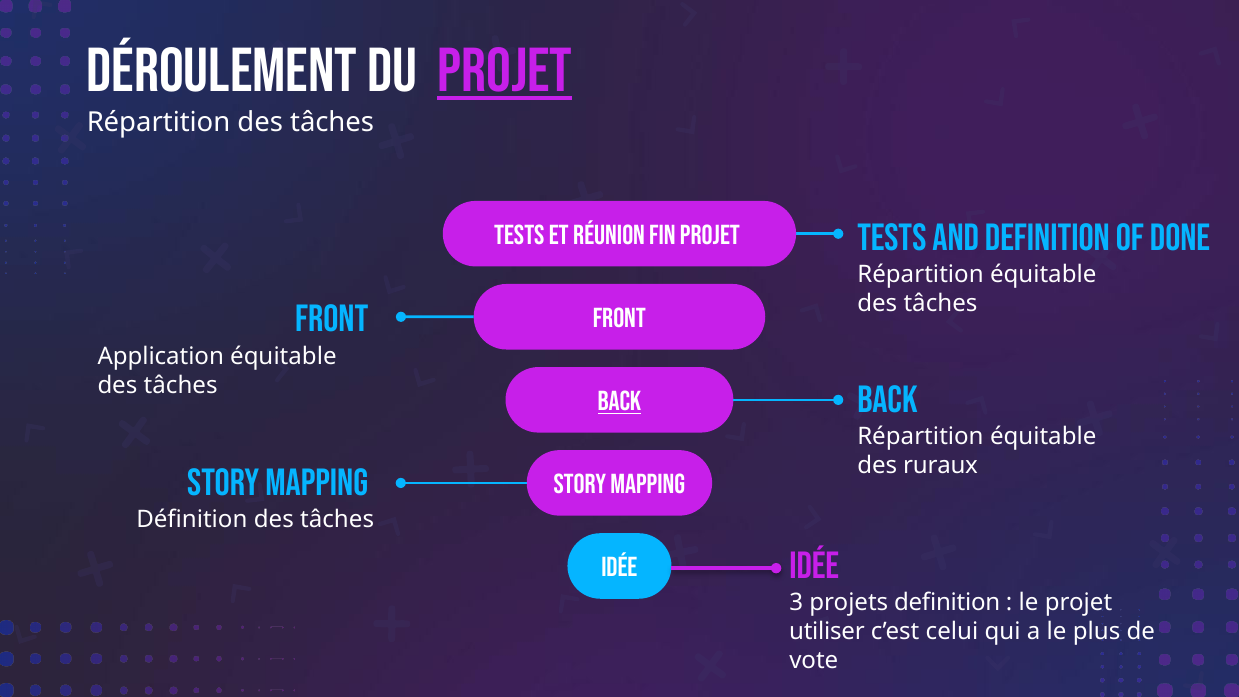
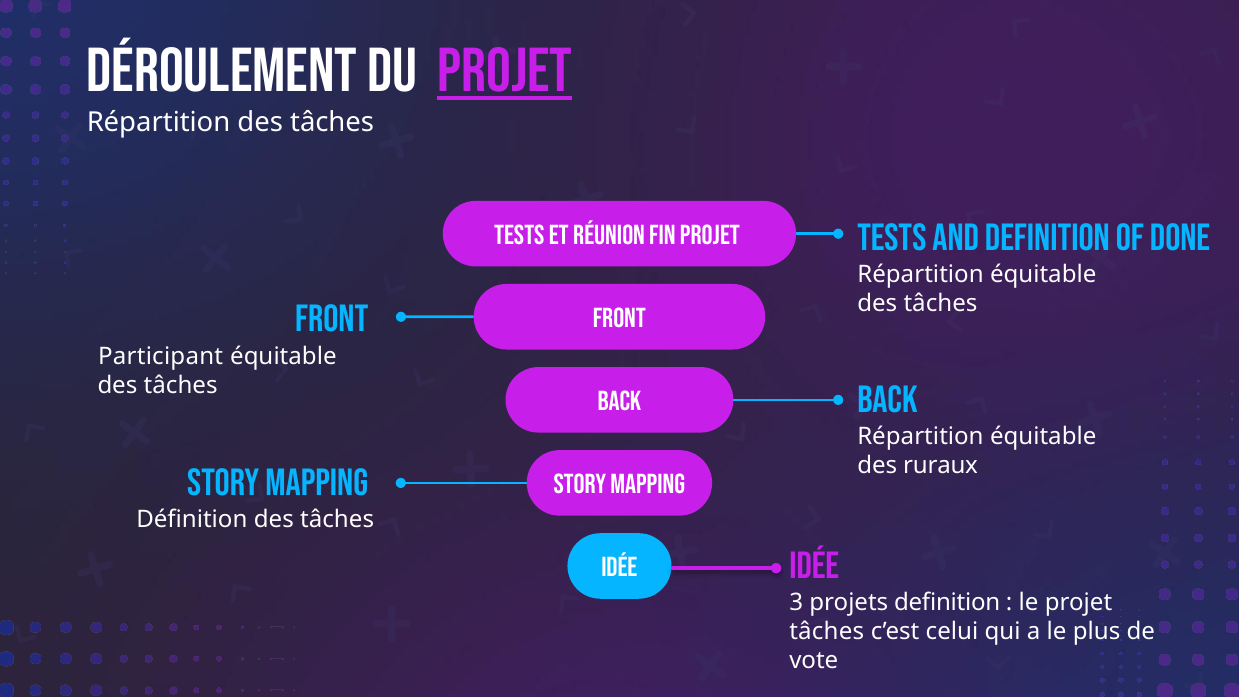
Application: Application -> Participant
Back at (619, 402) underline: present -> none
utiliser at (827, 631): utiliser -> tâches
